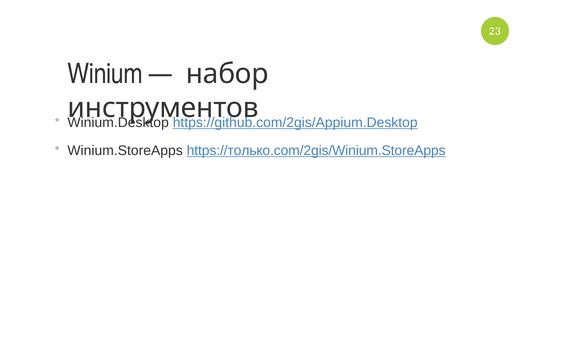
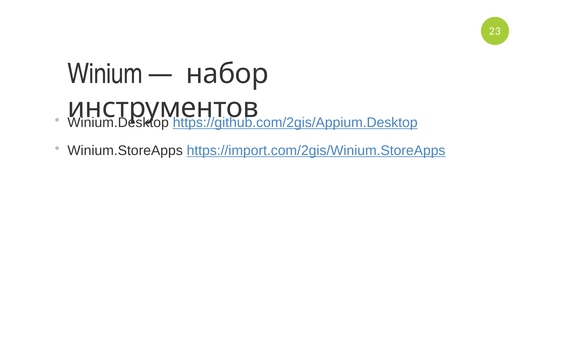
https://только.com/2gis/Winium.StoreApps: https://только.com/2gis/Winium.StoreApps -> https://import.com/2gis/Winium.StoreApps
